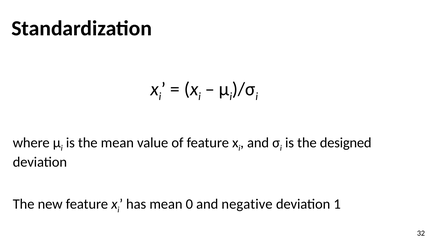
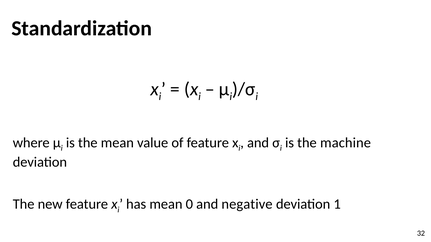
designed: designed -> machine
